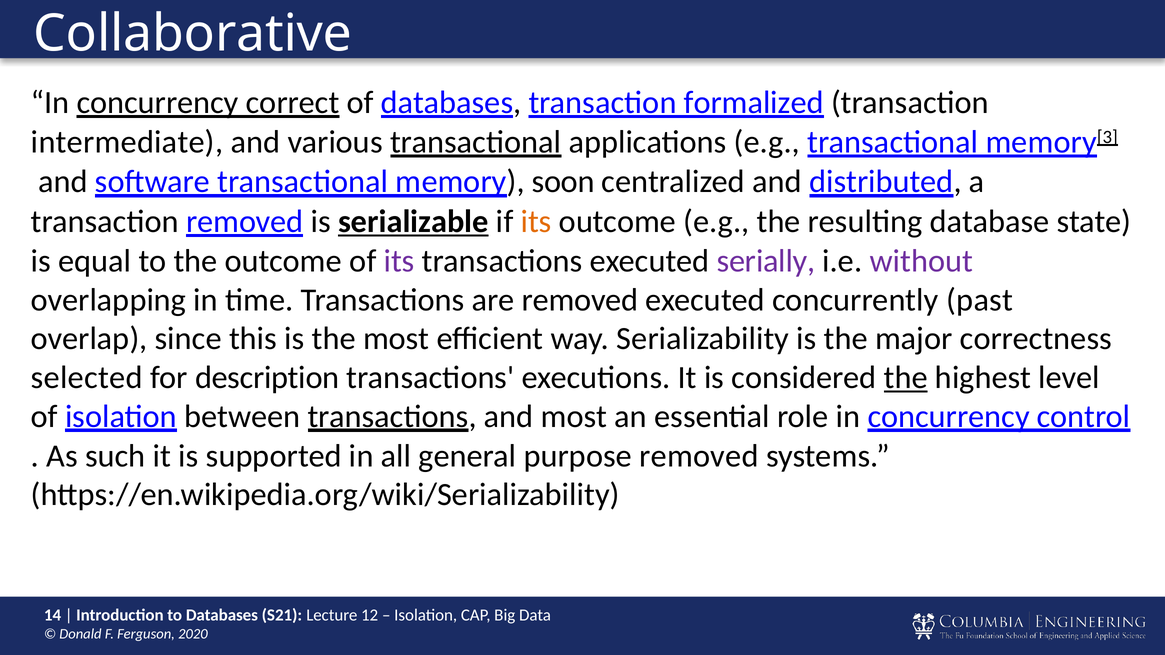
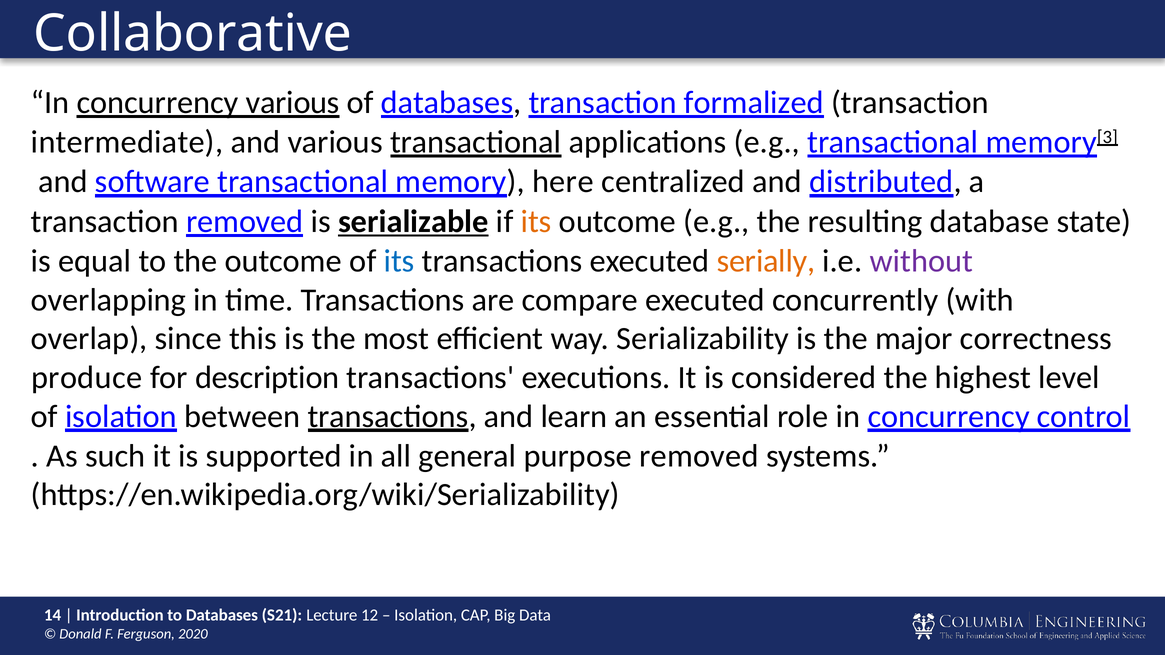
concurrency correct: correct -> various
soon: soon -> here
its at (399, 261) colour: purple -> blue
serially colour: purple -> orange
are removed: removed -> compare
past: past -> with
selected: selected -> produce
the at (906, 378) underline: present -> none
and most: most -> learn
